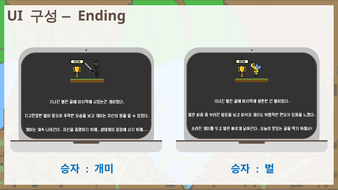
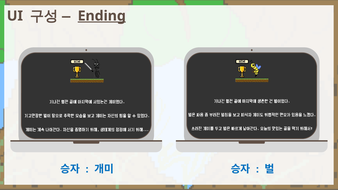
Ending underline: none -> present
